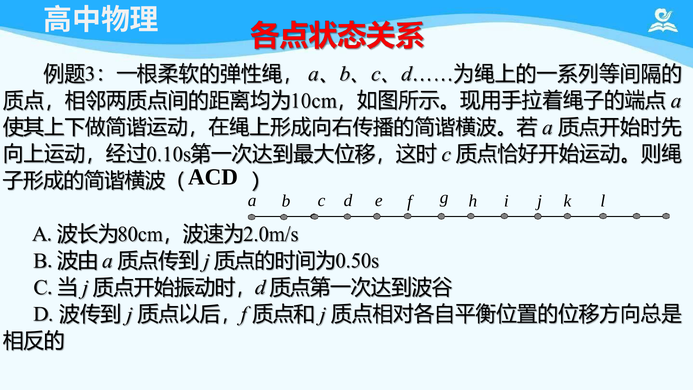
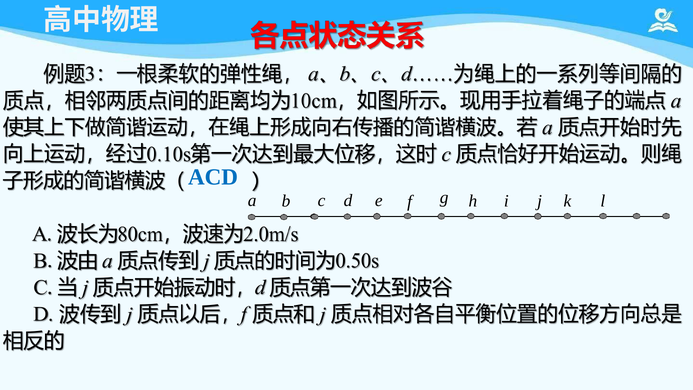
ACD colour: black -> blue
